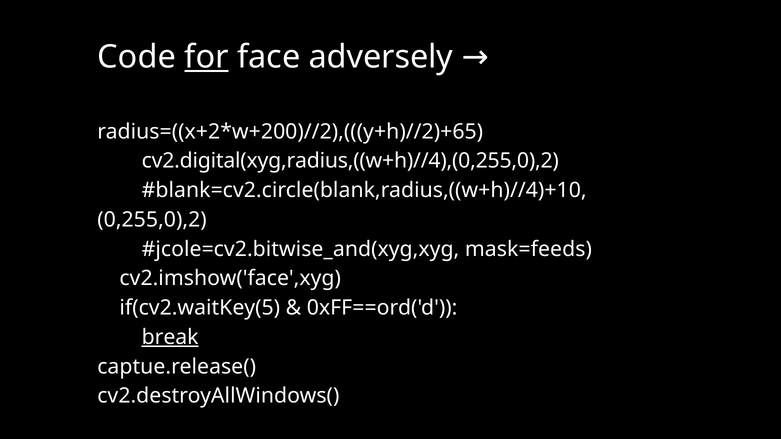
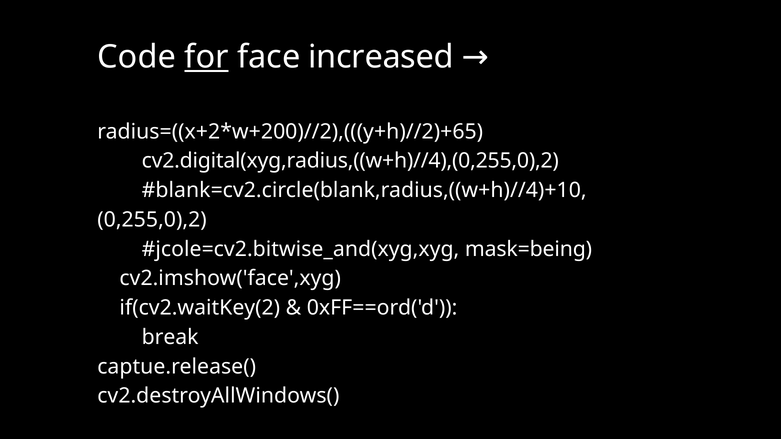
adversely: adversely -> increased
mask=feeds: mask=feeds -> mask=being
if(cv2.waitKey(5: if(cv2.waitKey(5 -> if(cv2.waitKey(2
break underline: present -> none
